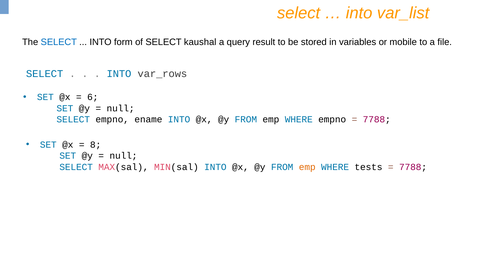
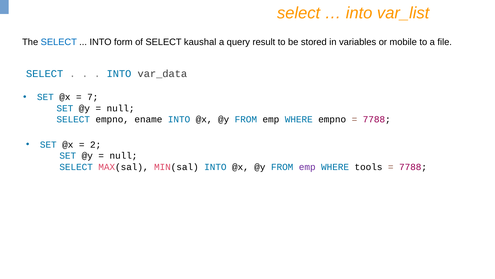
var_rows: var_rows -> var_data
6: 6 -> 7
8: 8 -> 2
emp at (307, 167) colour: orange -> purple
tests: tests -> tools
